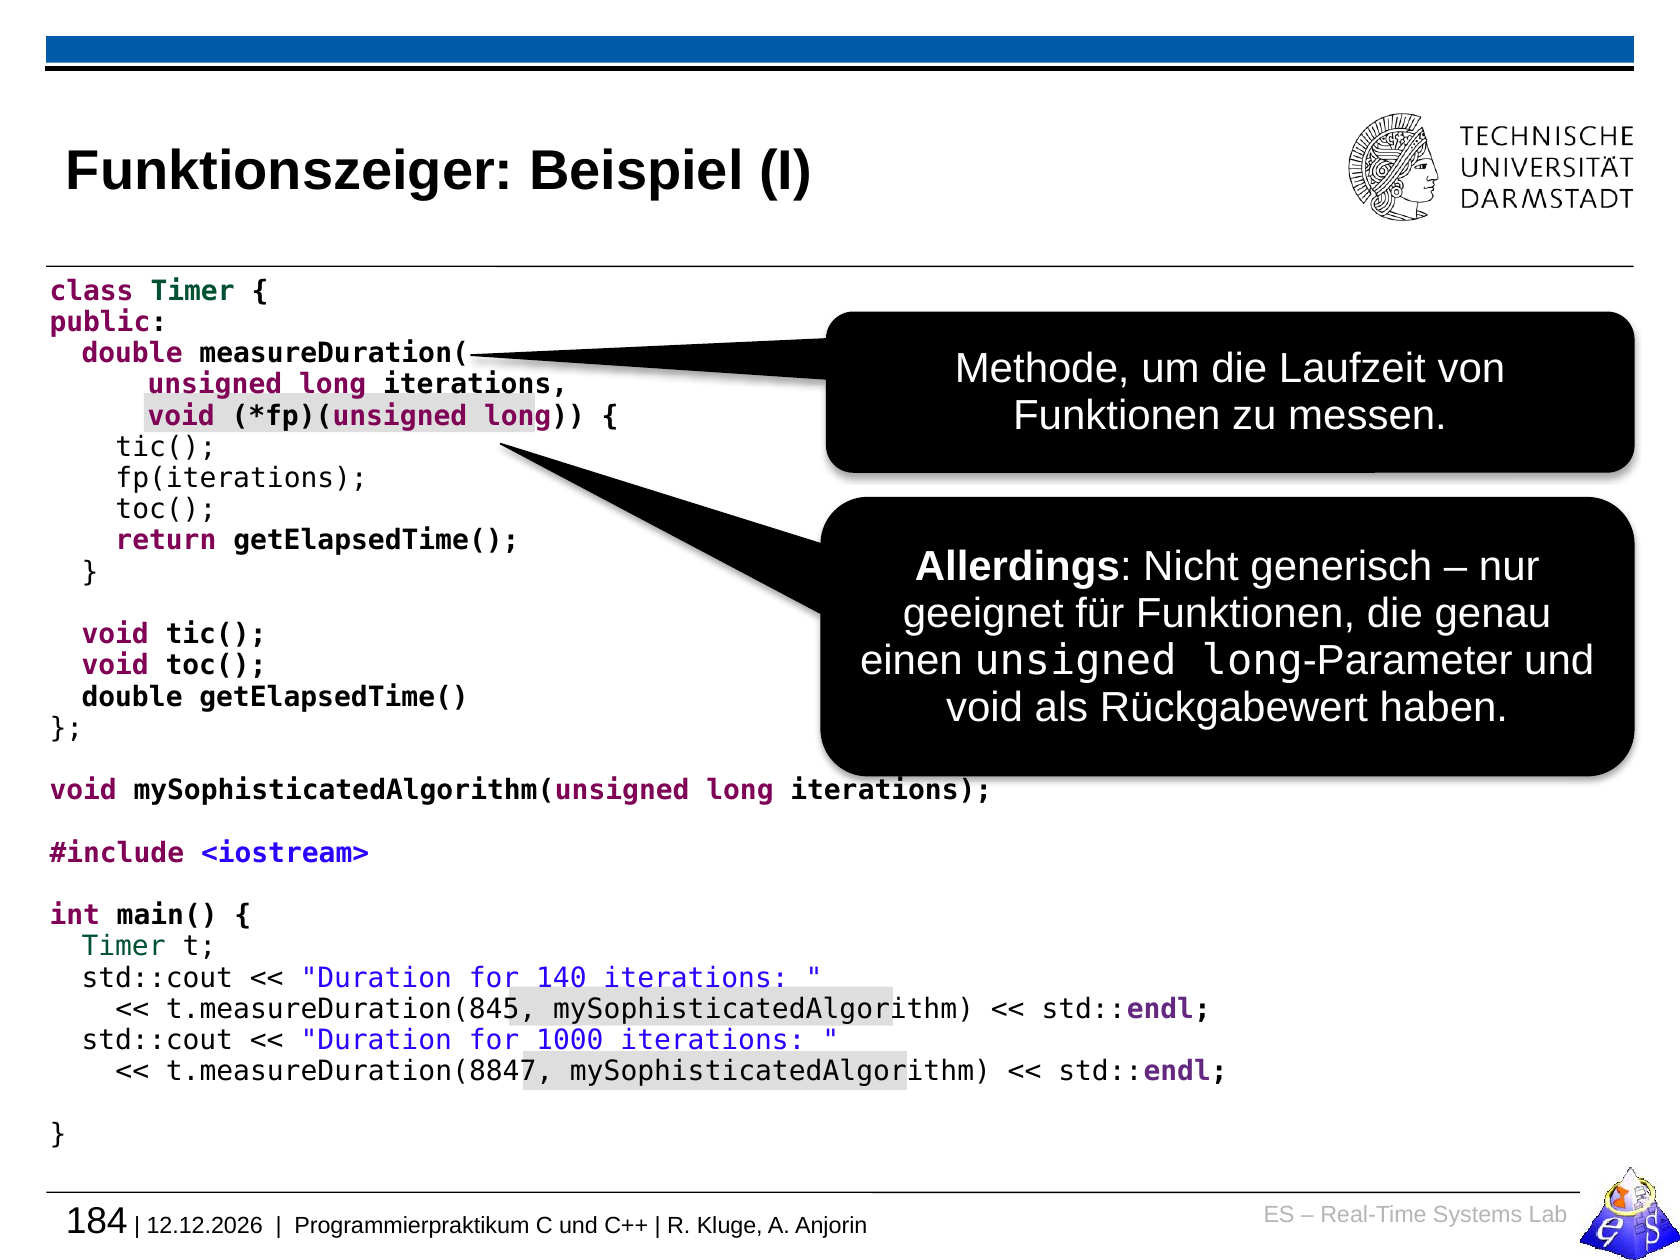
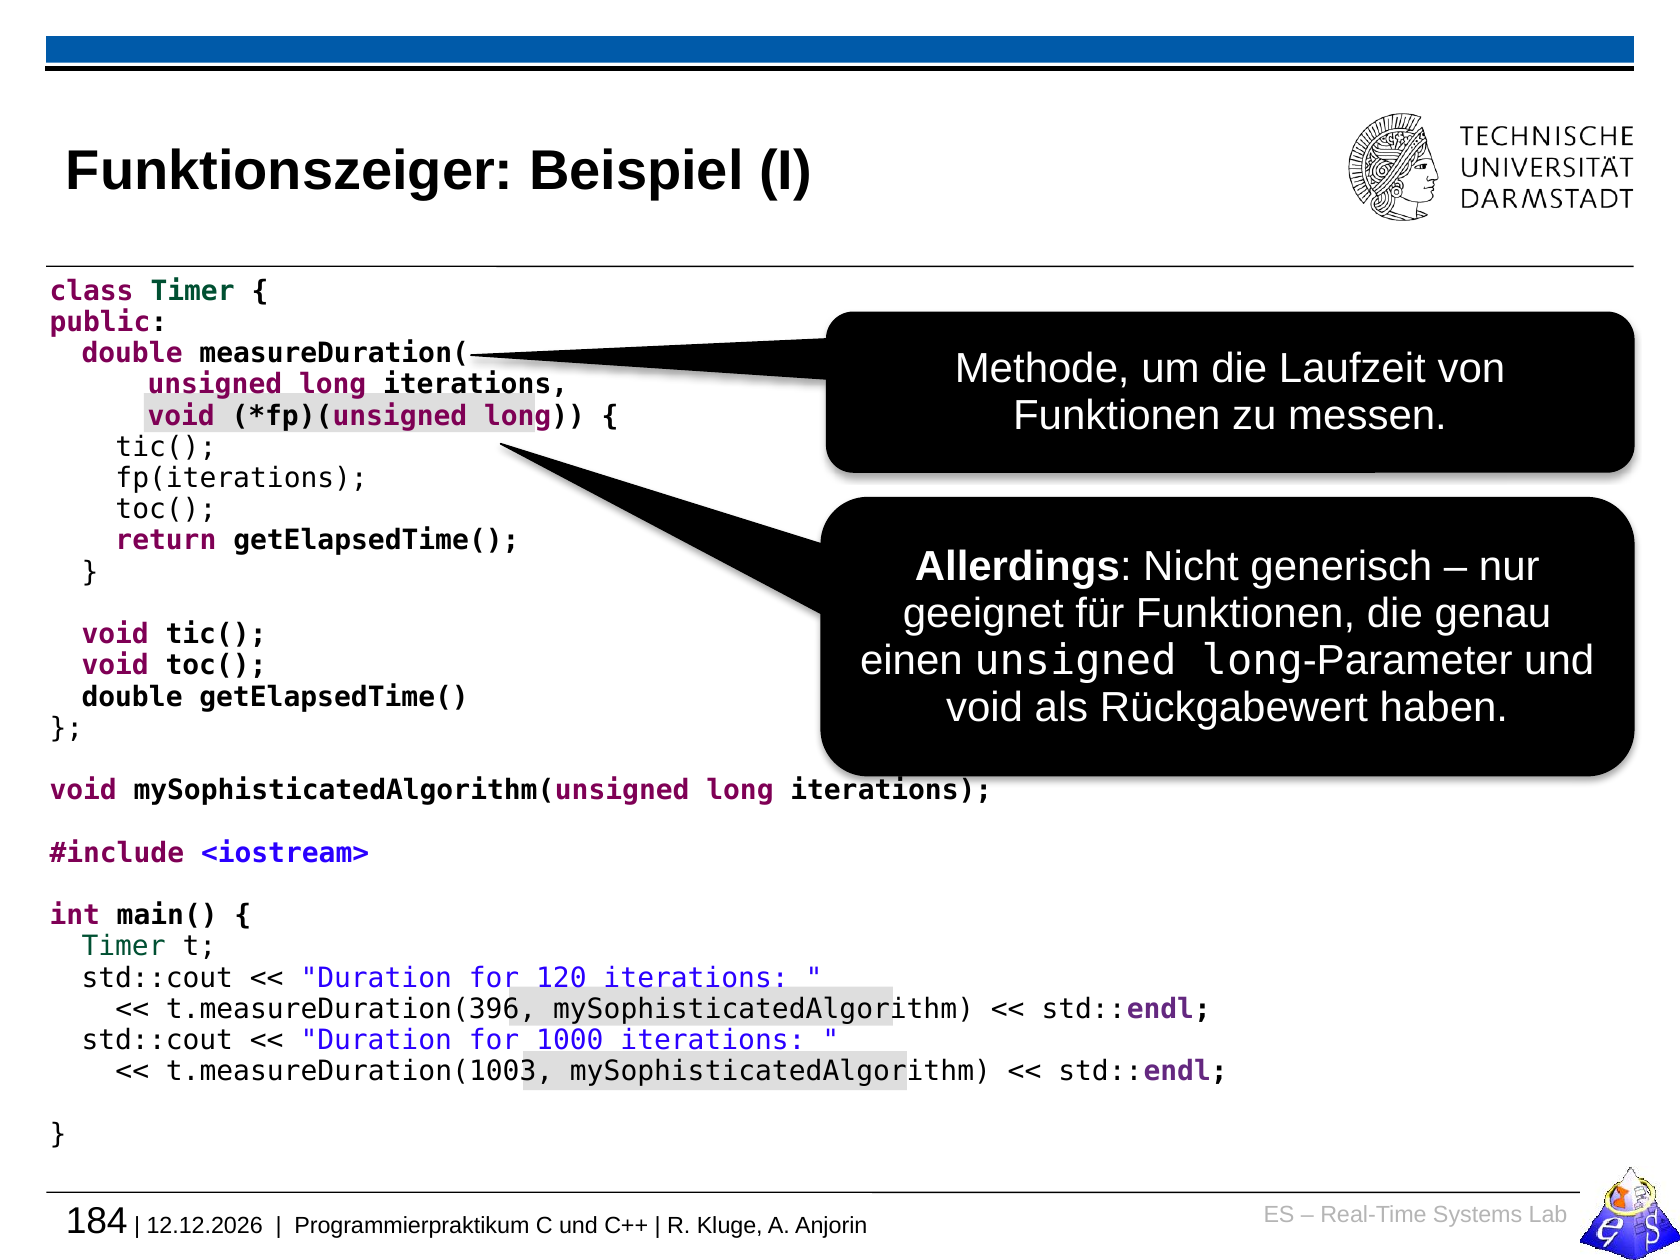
140: 140 -> 120
t.measureDuration(845: t.measureDuration(845 -> t.measureDuration(396
t.measureDuration(8847: t.measureDuration(8847 -> t.measureDuration(1003
